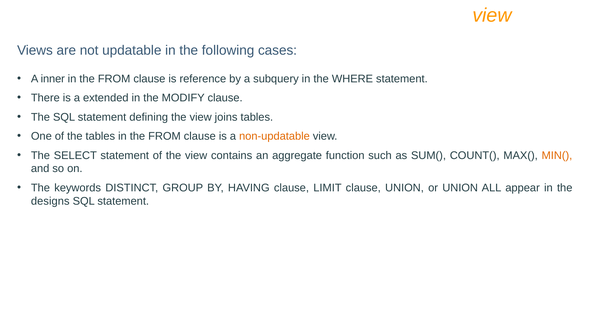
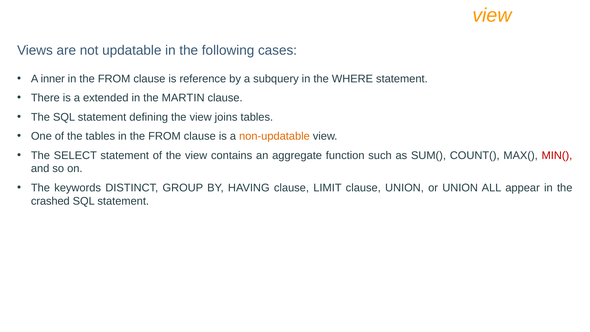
MODIFY: MODIFY -> MARTIN
MIN( colour: orange -> red
designs: designs -> crashed
